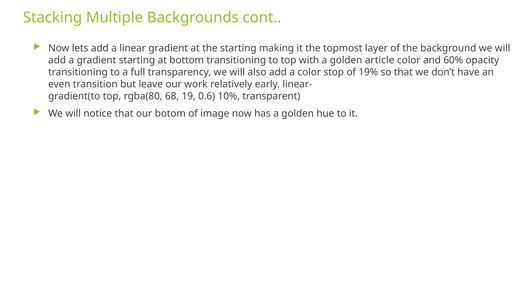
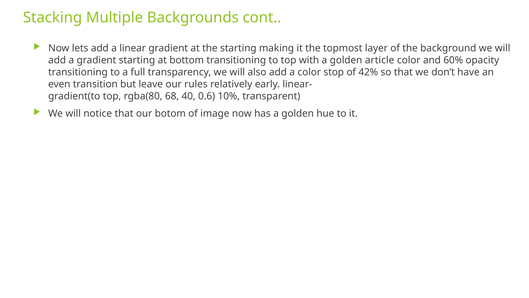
19%: 19% -> 42%
work: work -> rules
19: 19 -> 40
